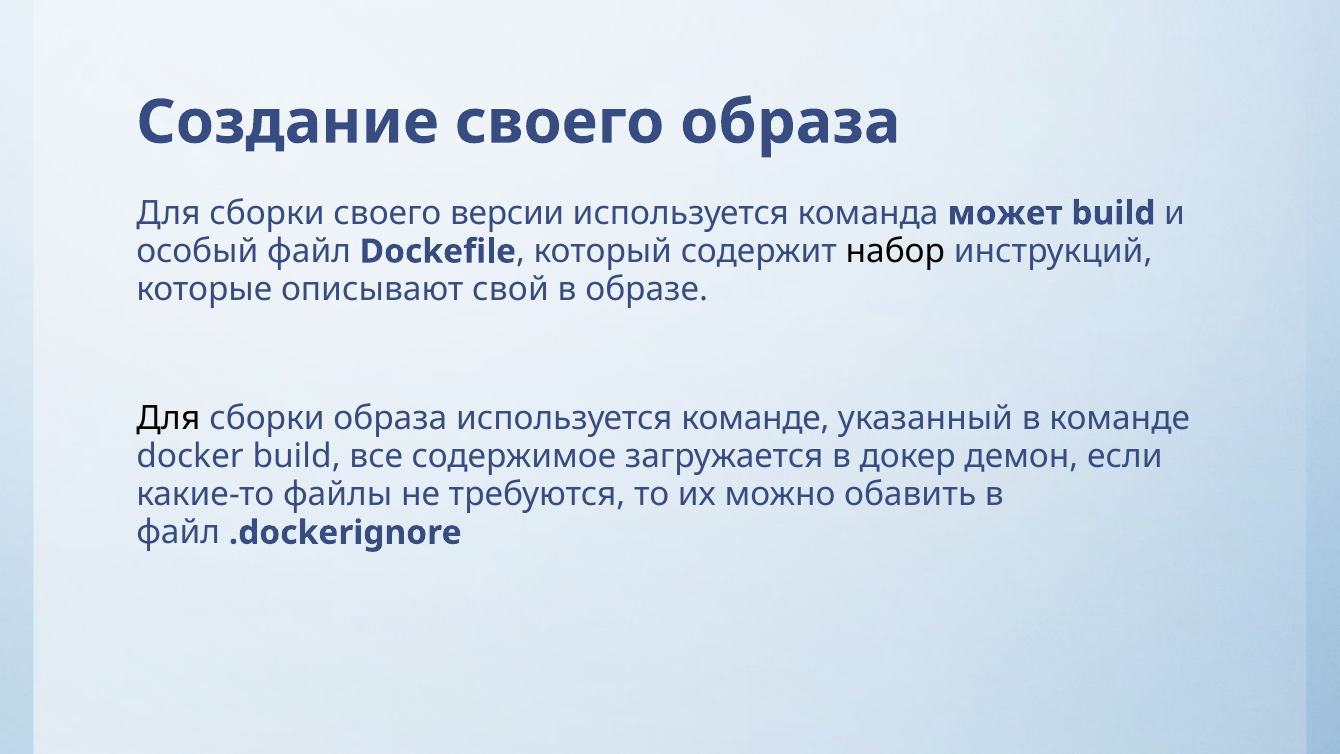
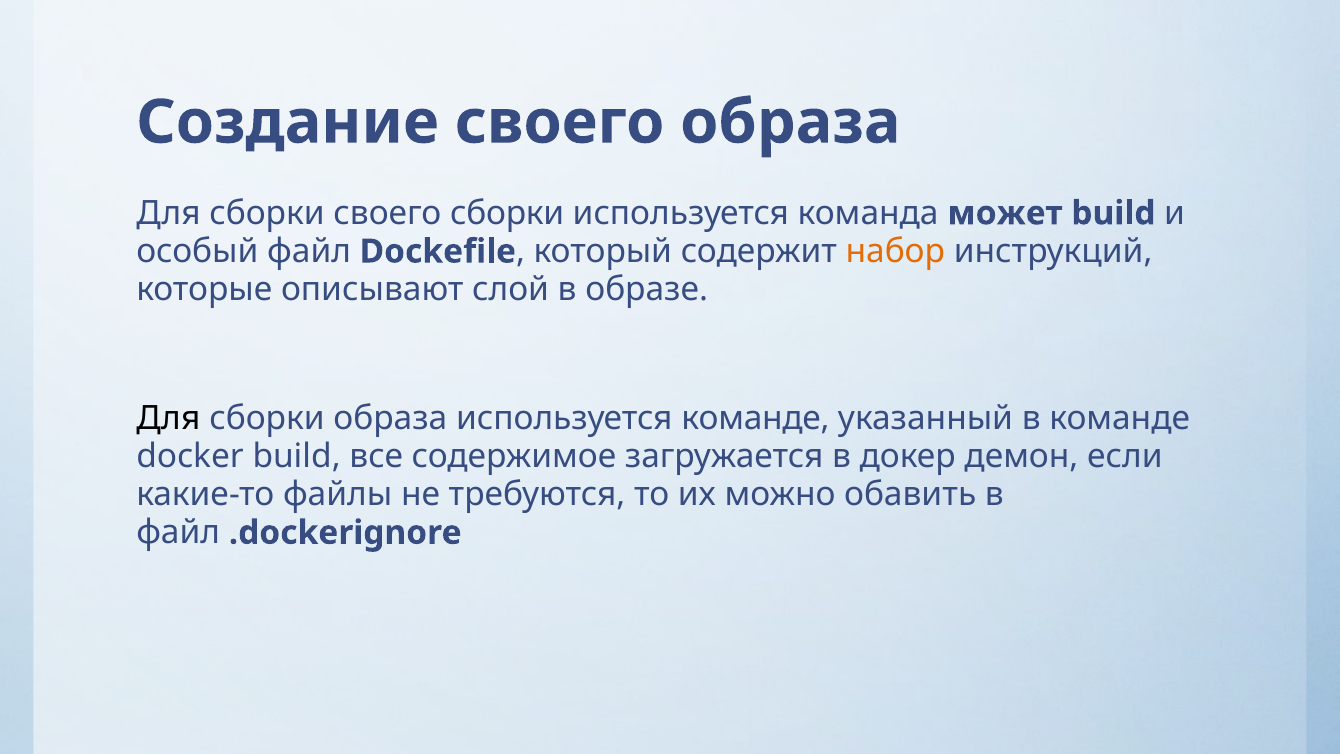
своего версии: версии -> сборки
набор colour: black -> orange
свой: свой -> слой
